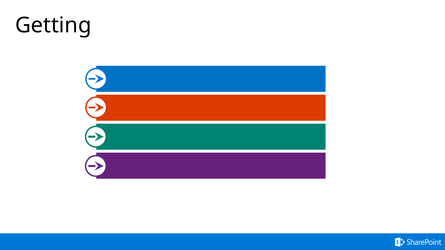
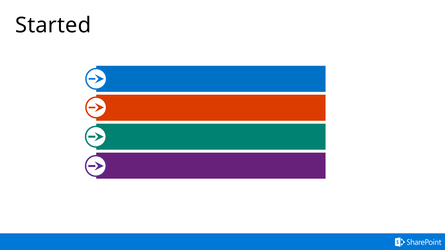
Getting: Getting -> Started
